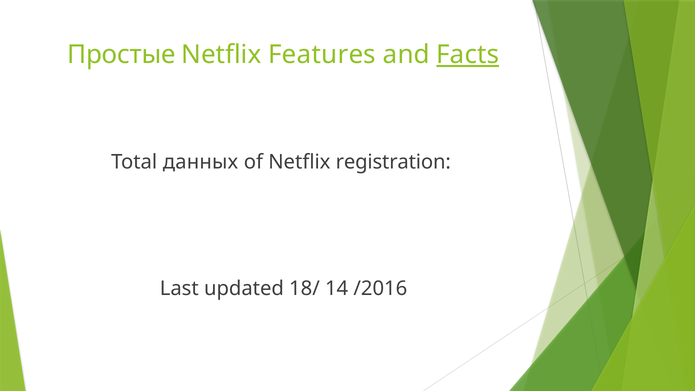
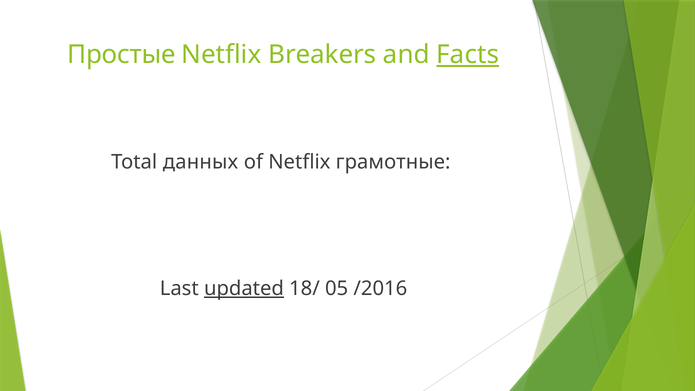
Features: Features -> Breakers
registration: registration -> грамотные
updated underline: none -> present
14: 14 -> 05
